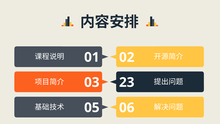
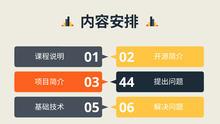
23: 23 -> 44
